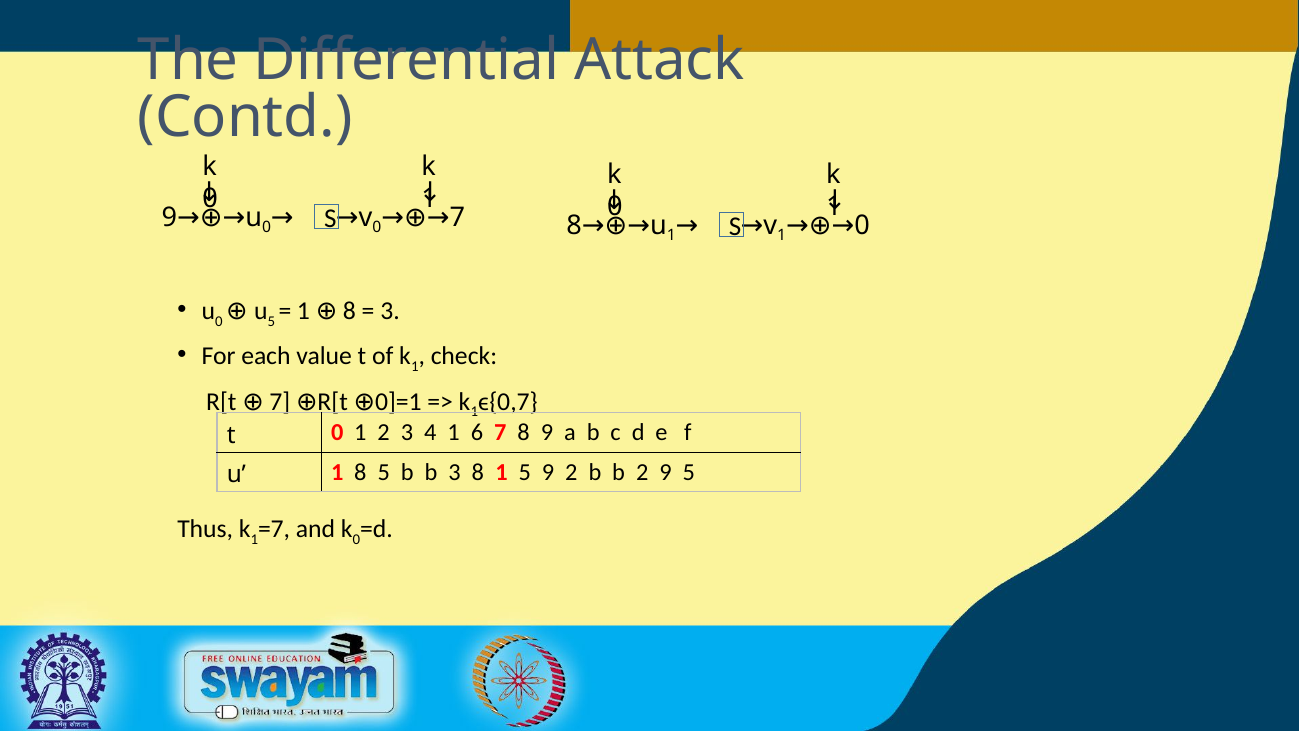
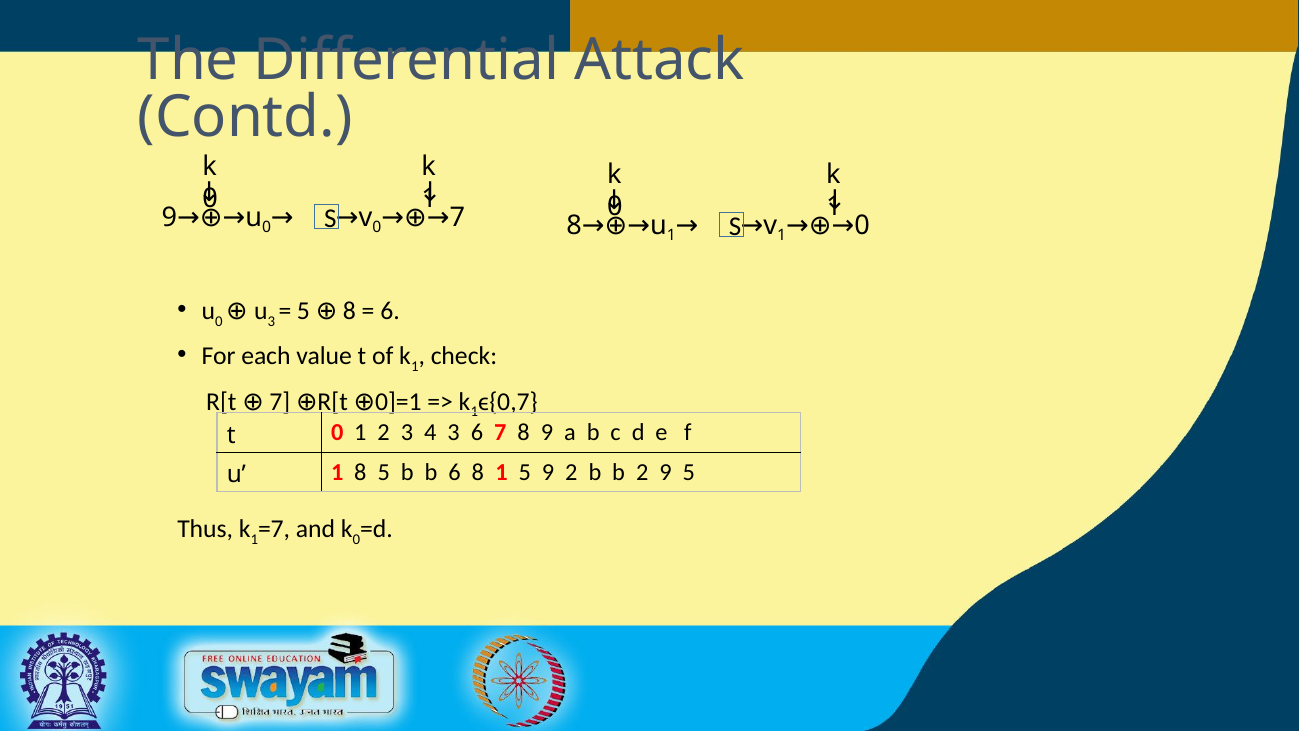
u 5: 5 -> 3
1 at (303, 311): 1 -> 5
3 at (390, 311): 3 -> 6
4 1: 1 -> 3
b 3: 3 -> 6
